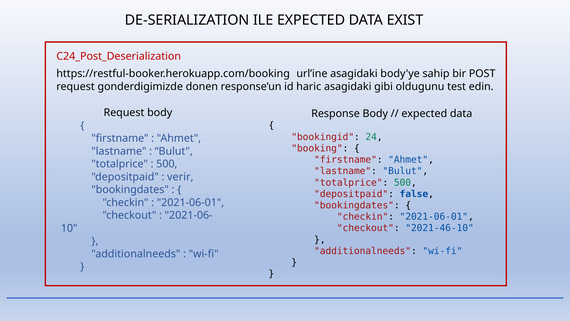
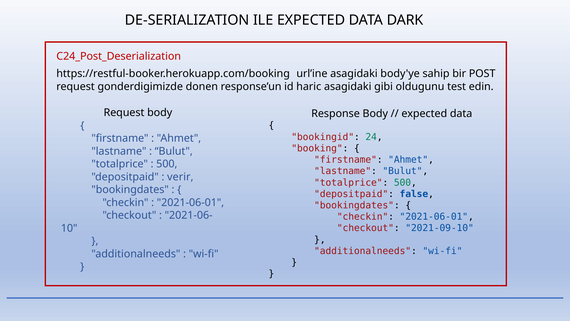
EXIST: EXIST -> DARK
2021-46-10: 2021-46-10 -> 2021-09-10
